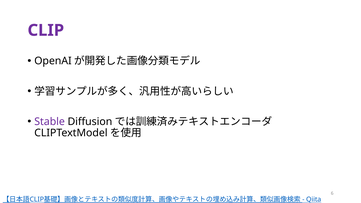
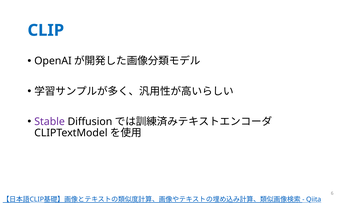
CLIP colour: purple -> blue
